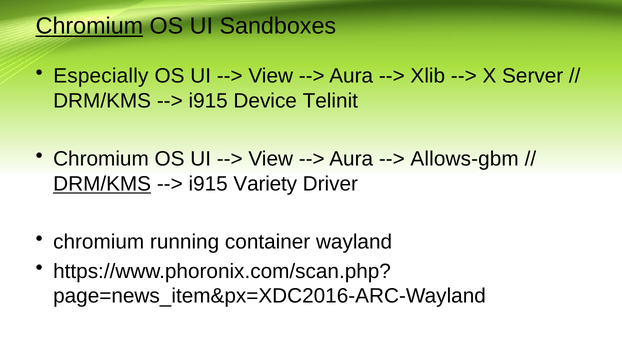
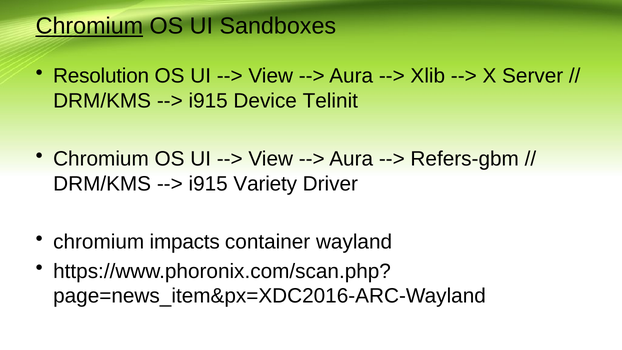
Especially: Especially -> Resolution
Allows-gbm: Allows-gbm -> Refers-gbm
DRM/KMS at (102, 184) underline: present -> none
running: running -> impacts
